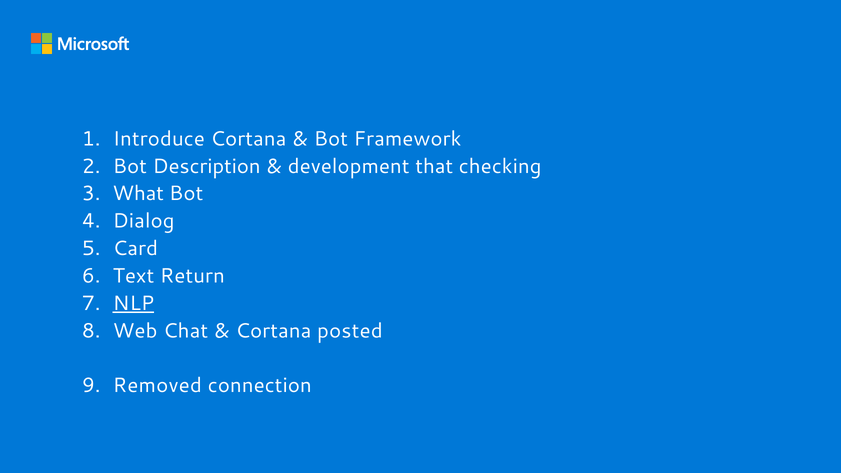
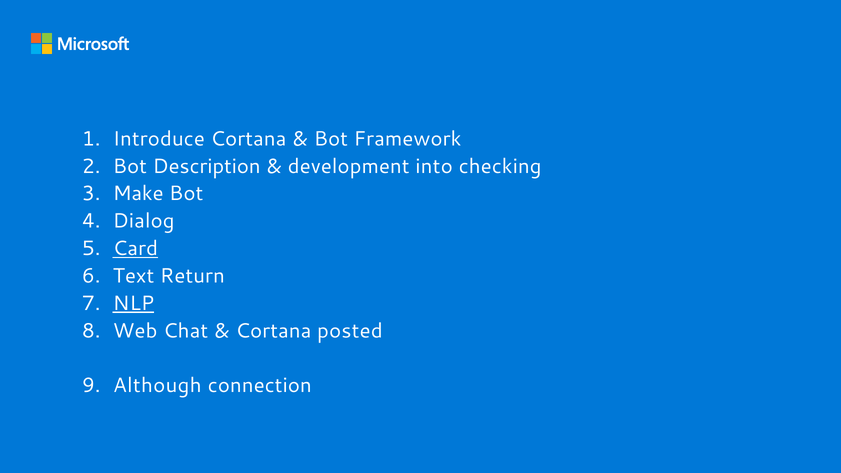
that: that -> into
What: What -> Make
Card underline: none -> present
Removed: Removed -> Although
